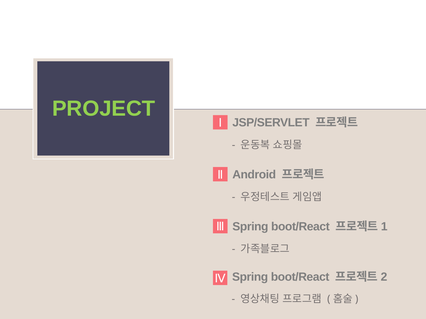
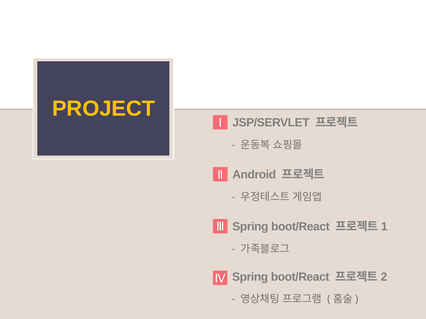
PROJECT colour: light green -> yellow
